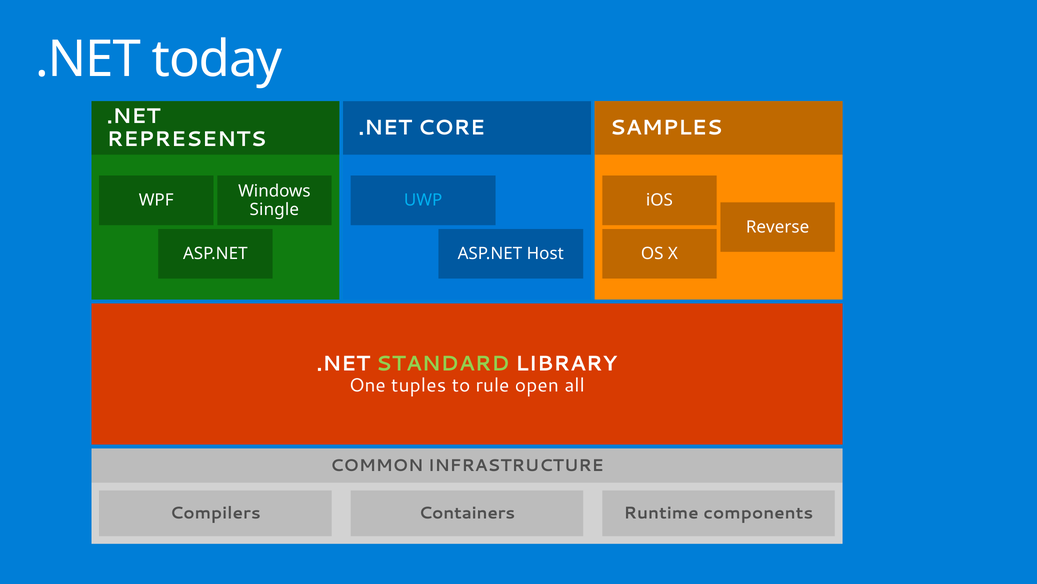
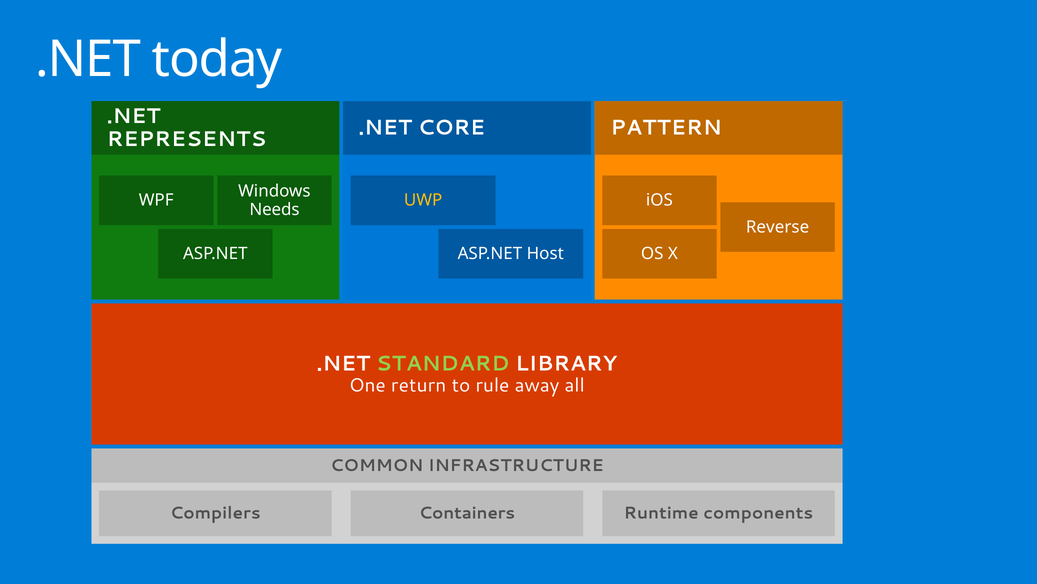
SAMPLES: SAMPLES -> PATTERN
UWP colour: light blue -> yellow
Single: Single -> Needs
tuples: tuples -> return
open: open -> away
